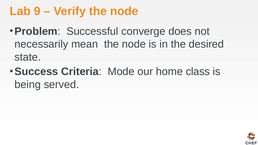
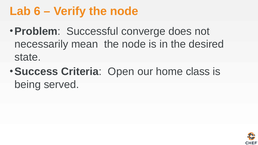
9: 9 -> 6
Mode: Mode -> Open
